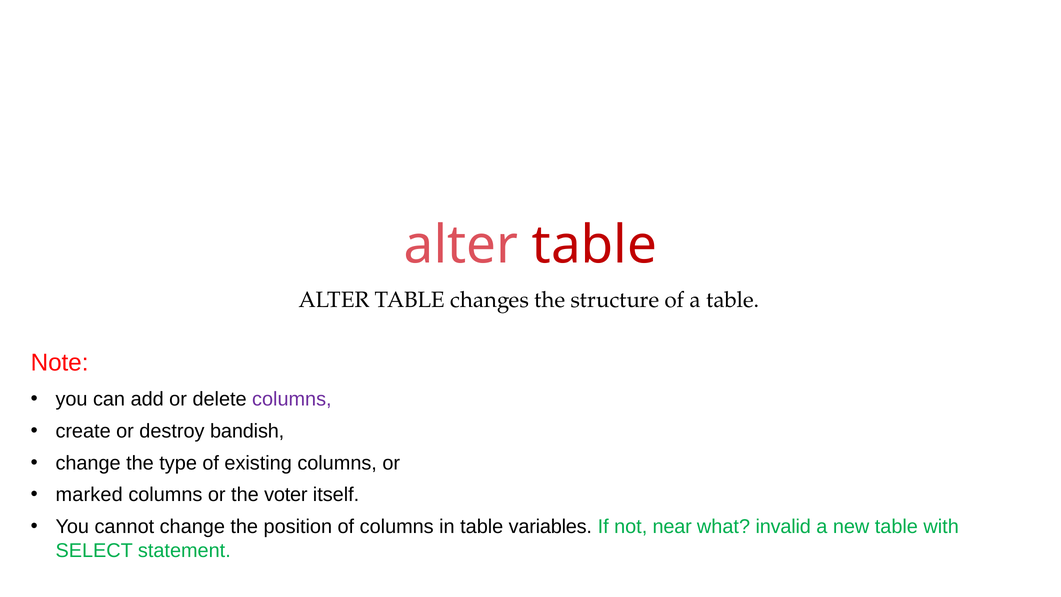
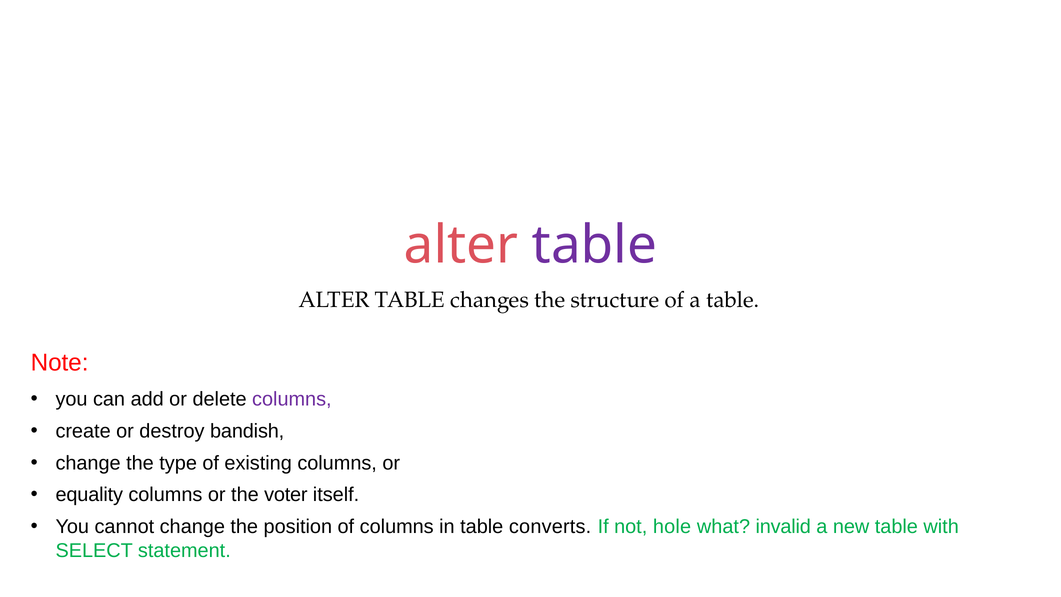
table at (594, 245) colour: red -> purple
marked: marked -> equality
variables: variables -> converts
near: near -> hole
